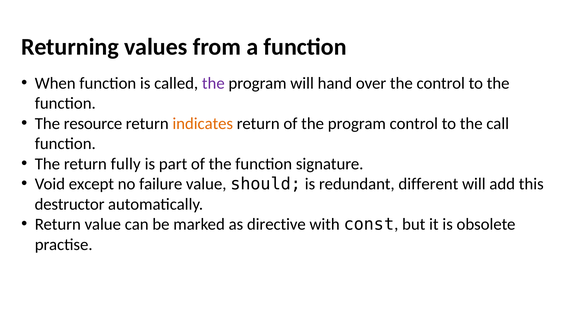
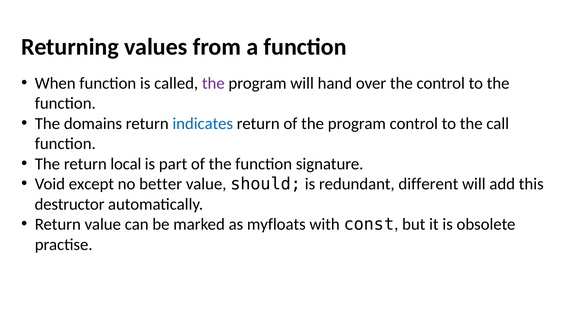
resource: resource -> domains
indicates colour: orange -> blue
fully: fully -> local
failure: failure -> better
directive: directive -> myfloats
